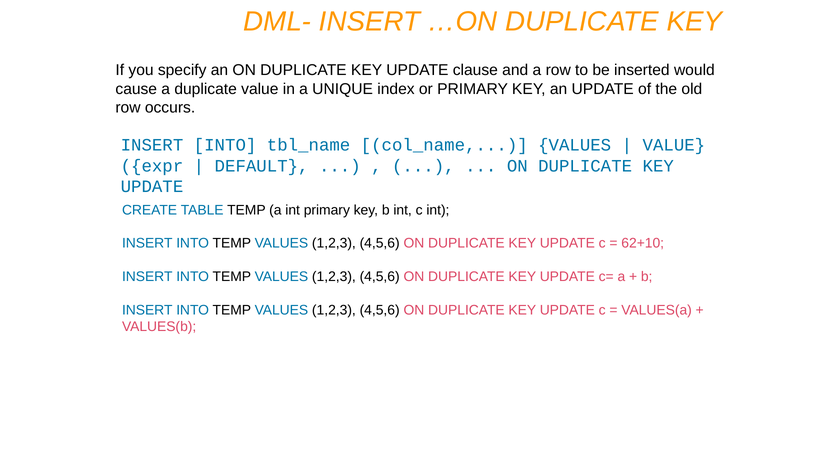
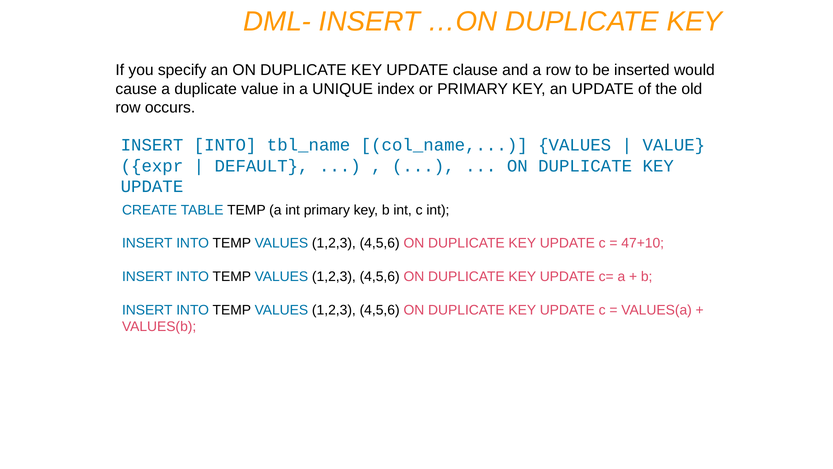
62+10: 62+10 -> 47+10
